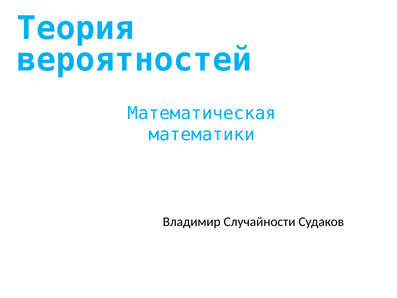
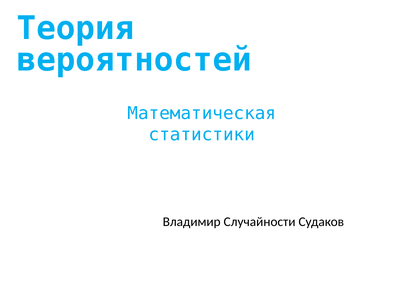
математики: математики -> статистики
